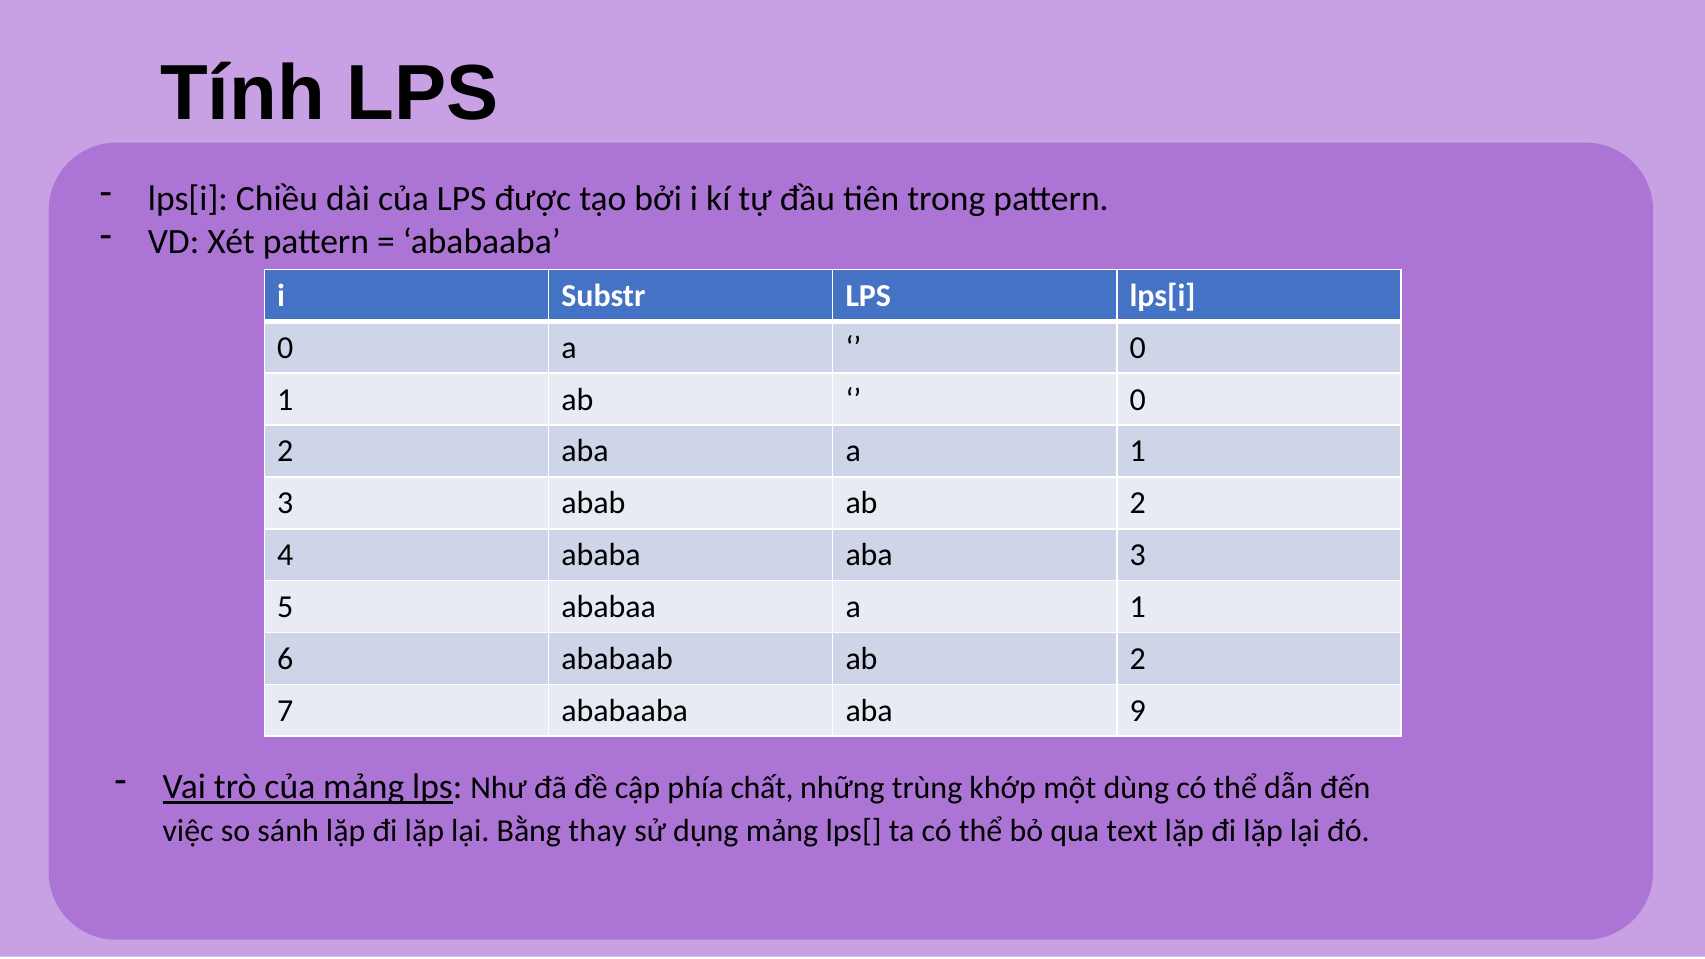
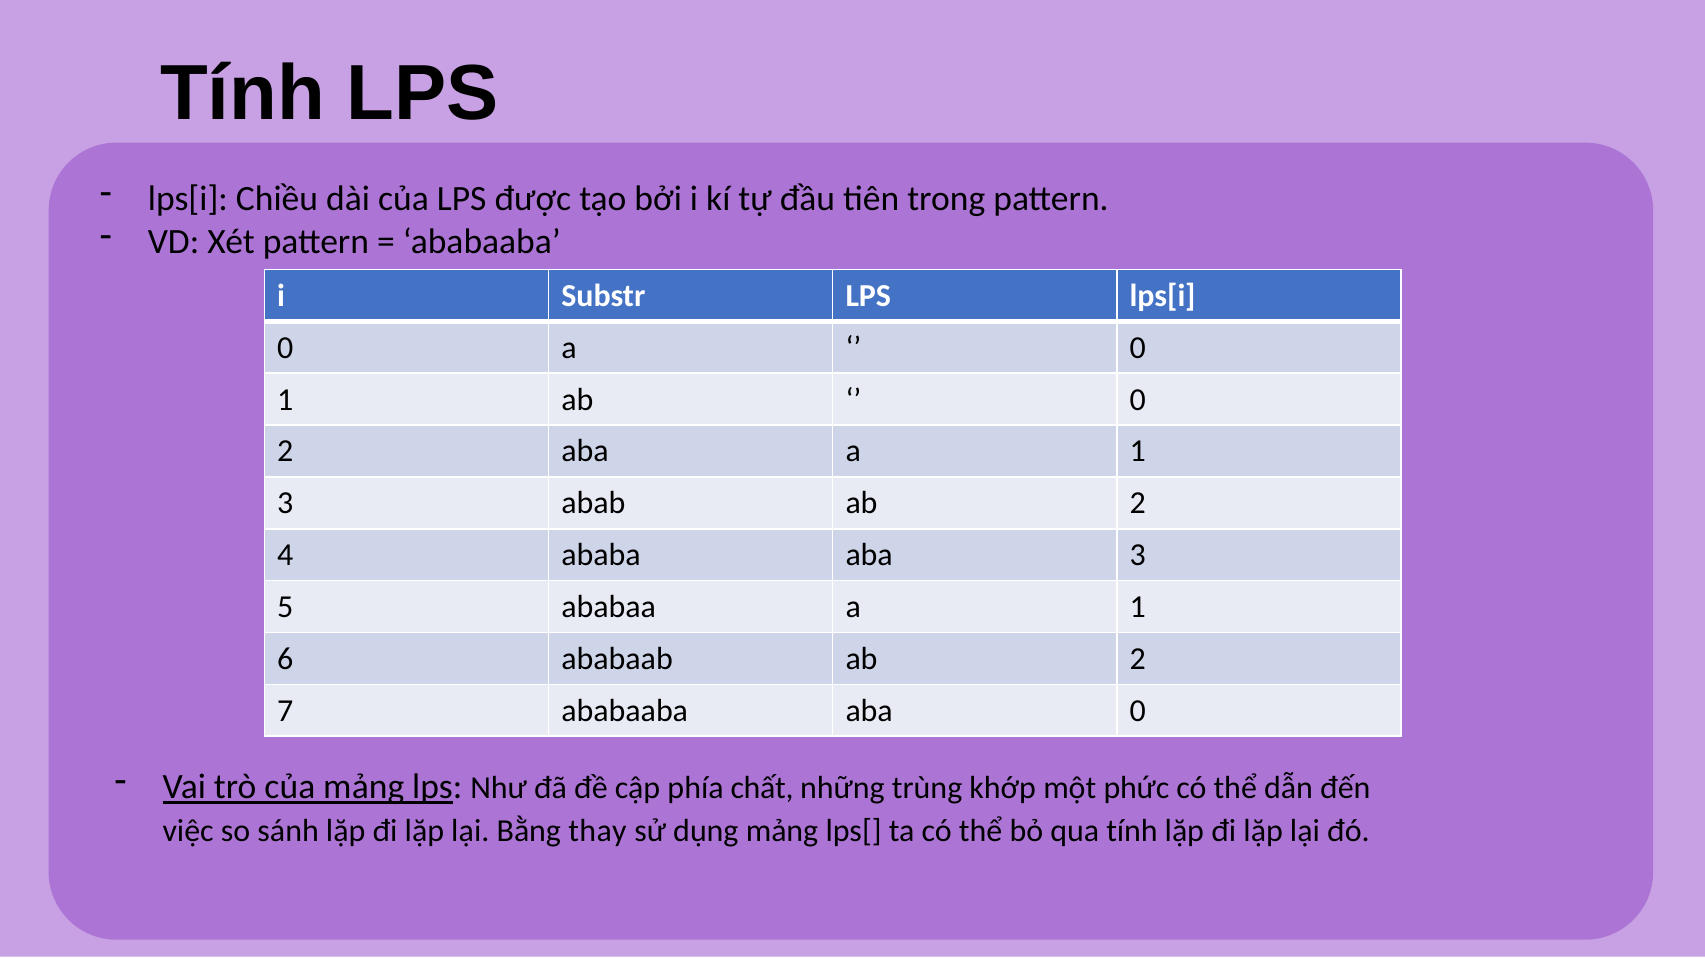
aba 9: 9 -> 0
dùng: dùng -> phức
qua text: text -> tính
